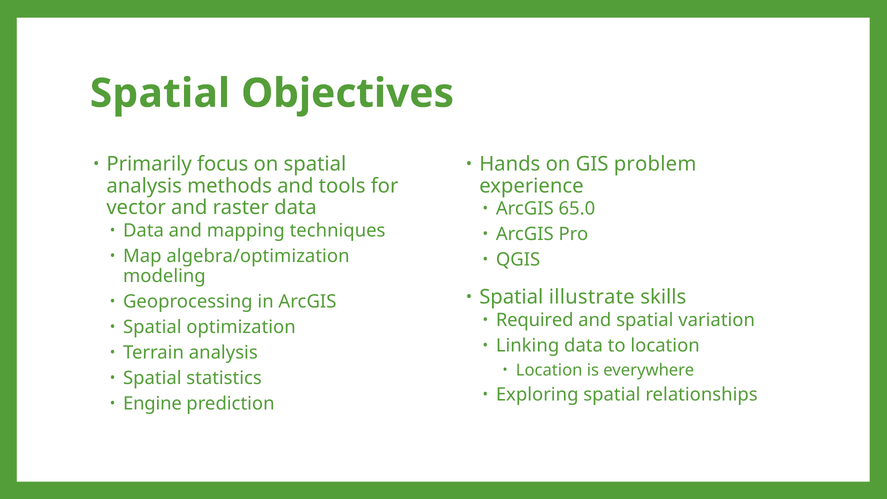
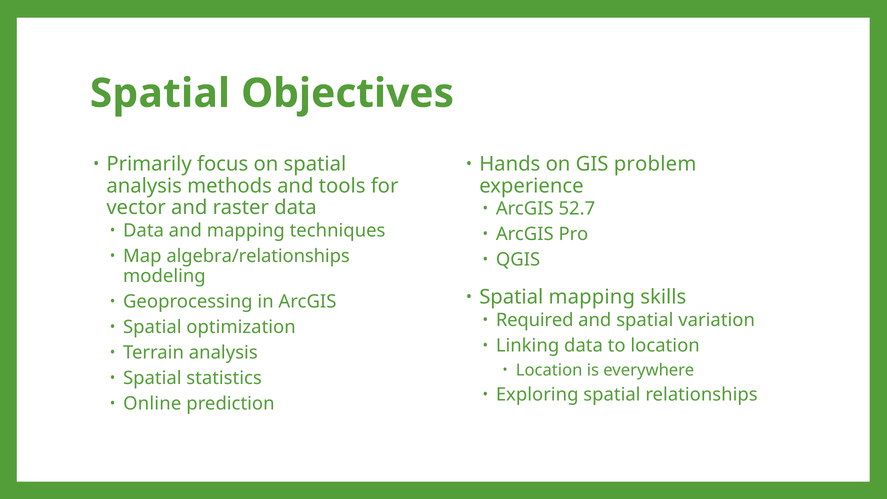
65.0: 65.0 -> 52.7
algebra/optimization: algebra/optimization -> algebra/relationships
Spatial illustrate: illustrate -> mapping
Engine: Engine -> Online
